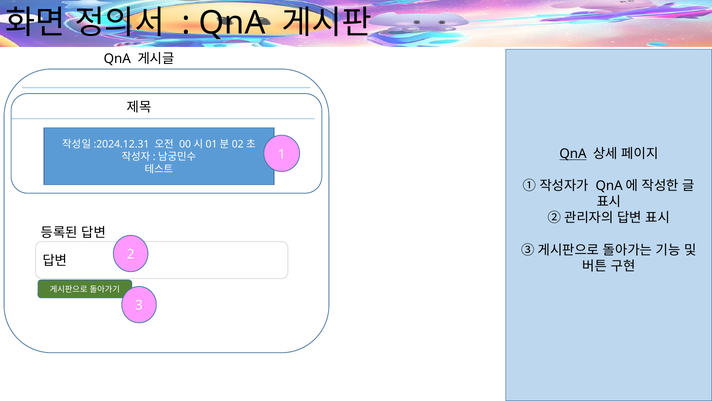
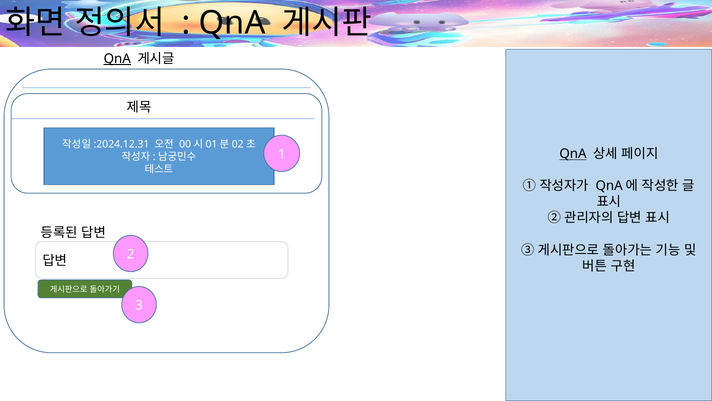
QnA at (117, 59) underline: none -> present
